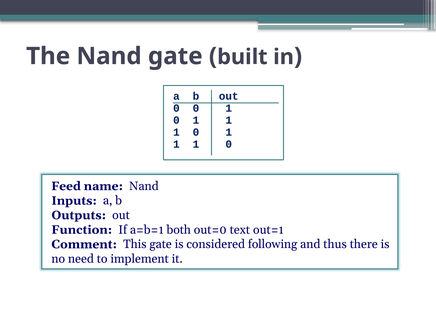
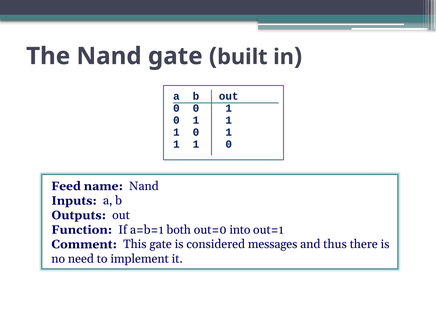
text: text -> into
following: following -> messages
